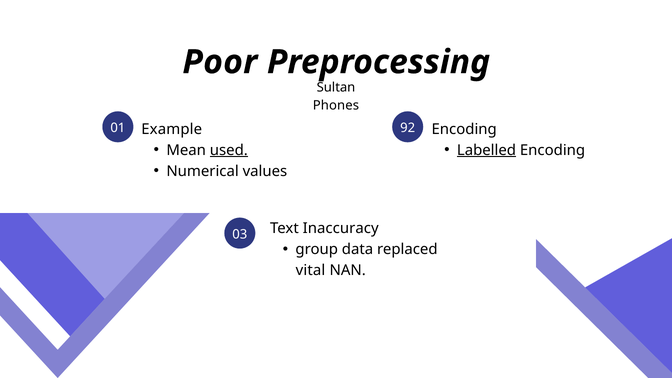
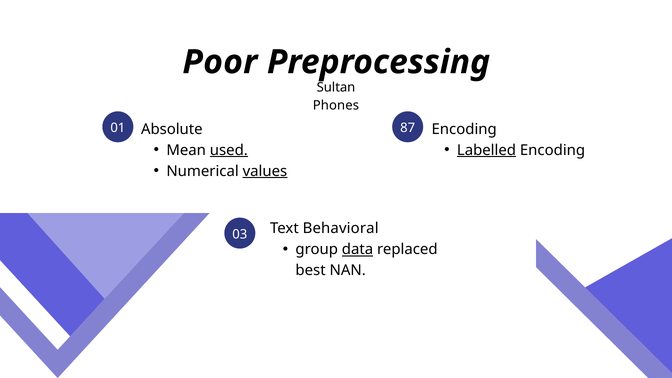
92: 92 -> 87
Example: Example -> Absolute
values underline: none -> present
Inaccuracy: Inaccuracy -> Behavioral
data underline: none -> present
vital: vital -> best
